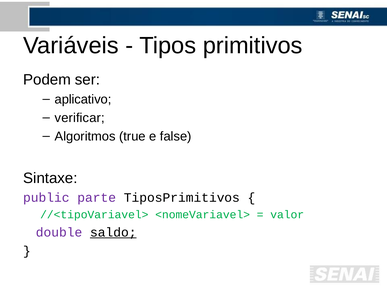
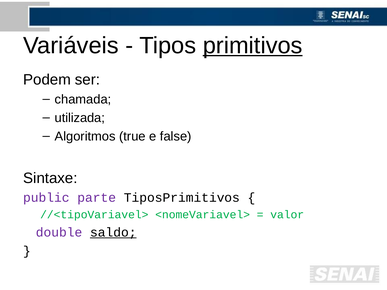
primitivos underline: none -> present
aplicativo: aplicativo -> chamada
verificar: verificar -> utilizada
